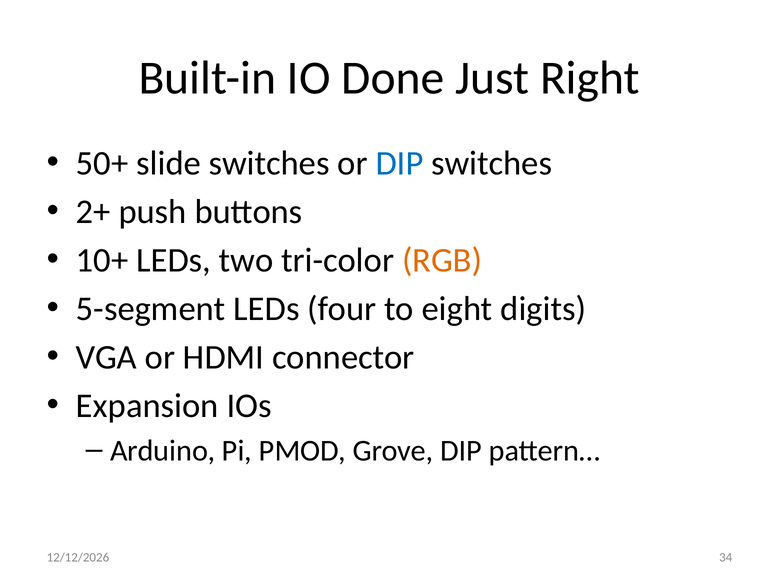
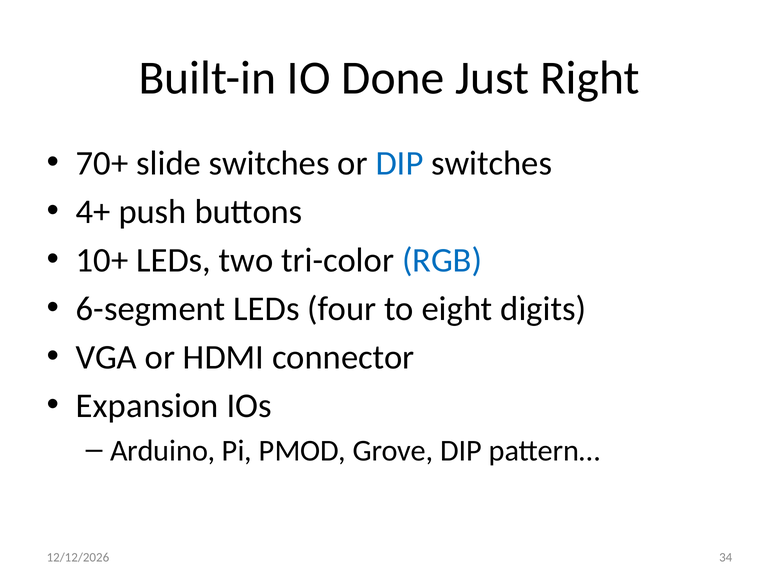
50+: 50+ -> 70+
2+: 2+ -> 4+
RGB colour: orange -> blue
5-segment: 5-segment -> 6-segment
